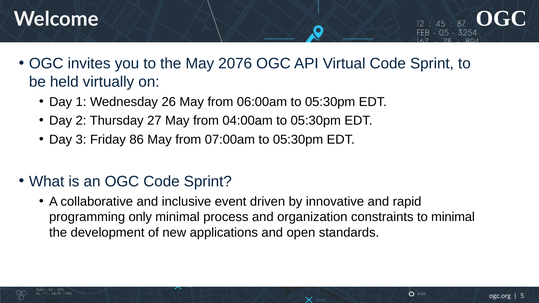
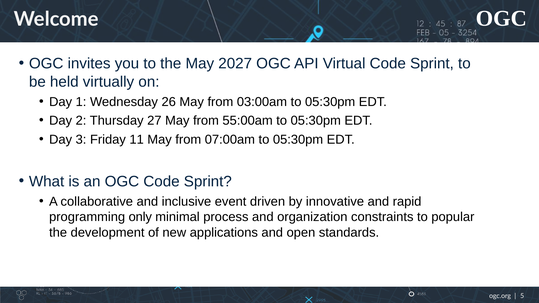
2076: 2076 -> 2027
06:00am: 06:00am -> 03:00am
04:00am: 04:00am -> 55:00am
86: 86 -> 11
to minimal: minimal -> popular
